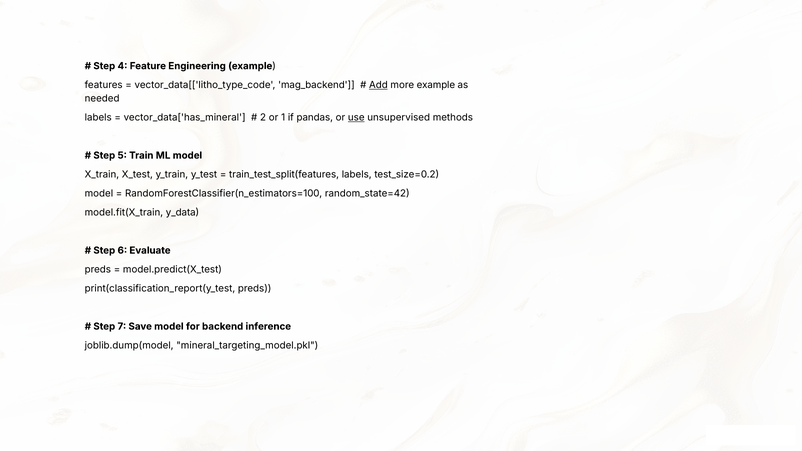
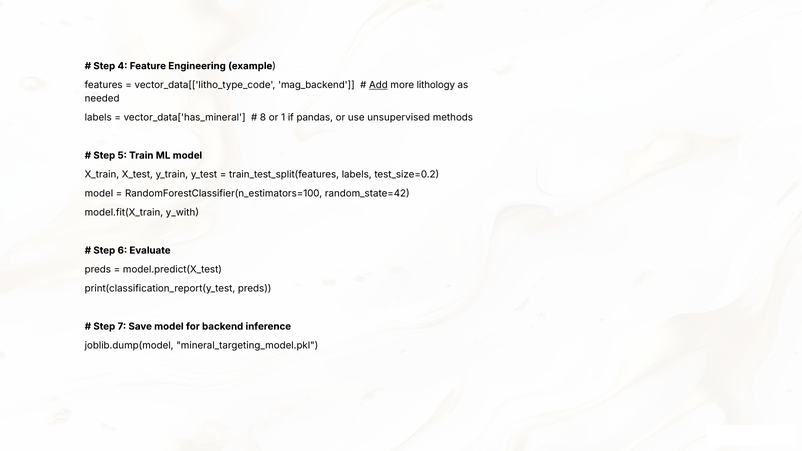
more example: example -> lithology
2: 2 -> 8
use underline: present -> none
y_data: y_data -> y_with
